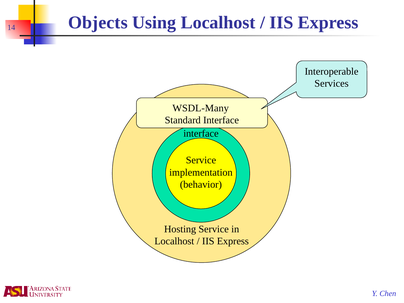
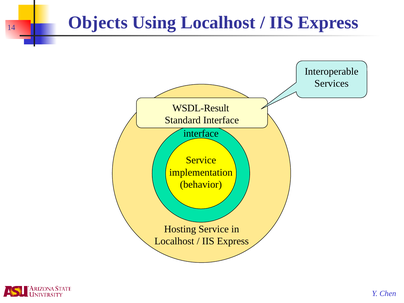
WSDL-Many: WSDL-Many -> WSDL-Result
